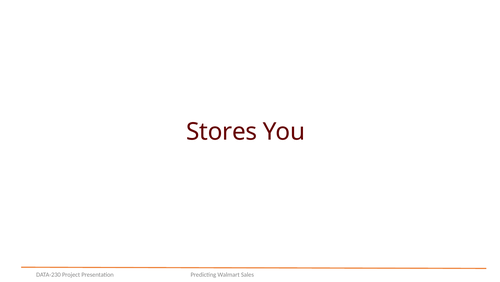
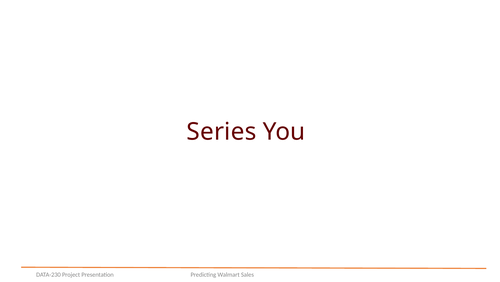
Stores: Stores -> Series
